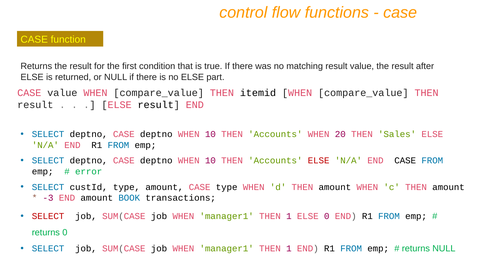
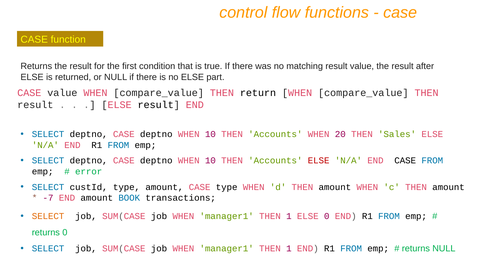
itemid: itemid -> return
-3: -3 -> -7
SELECT at (48, 217) colour: red -> orange
